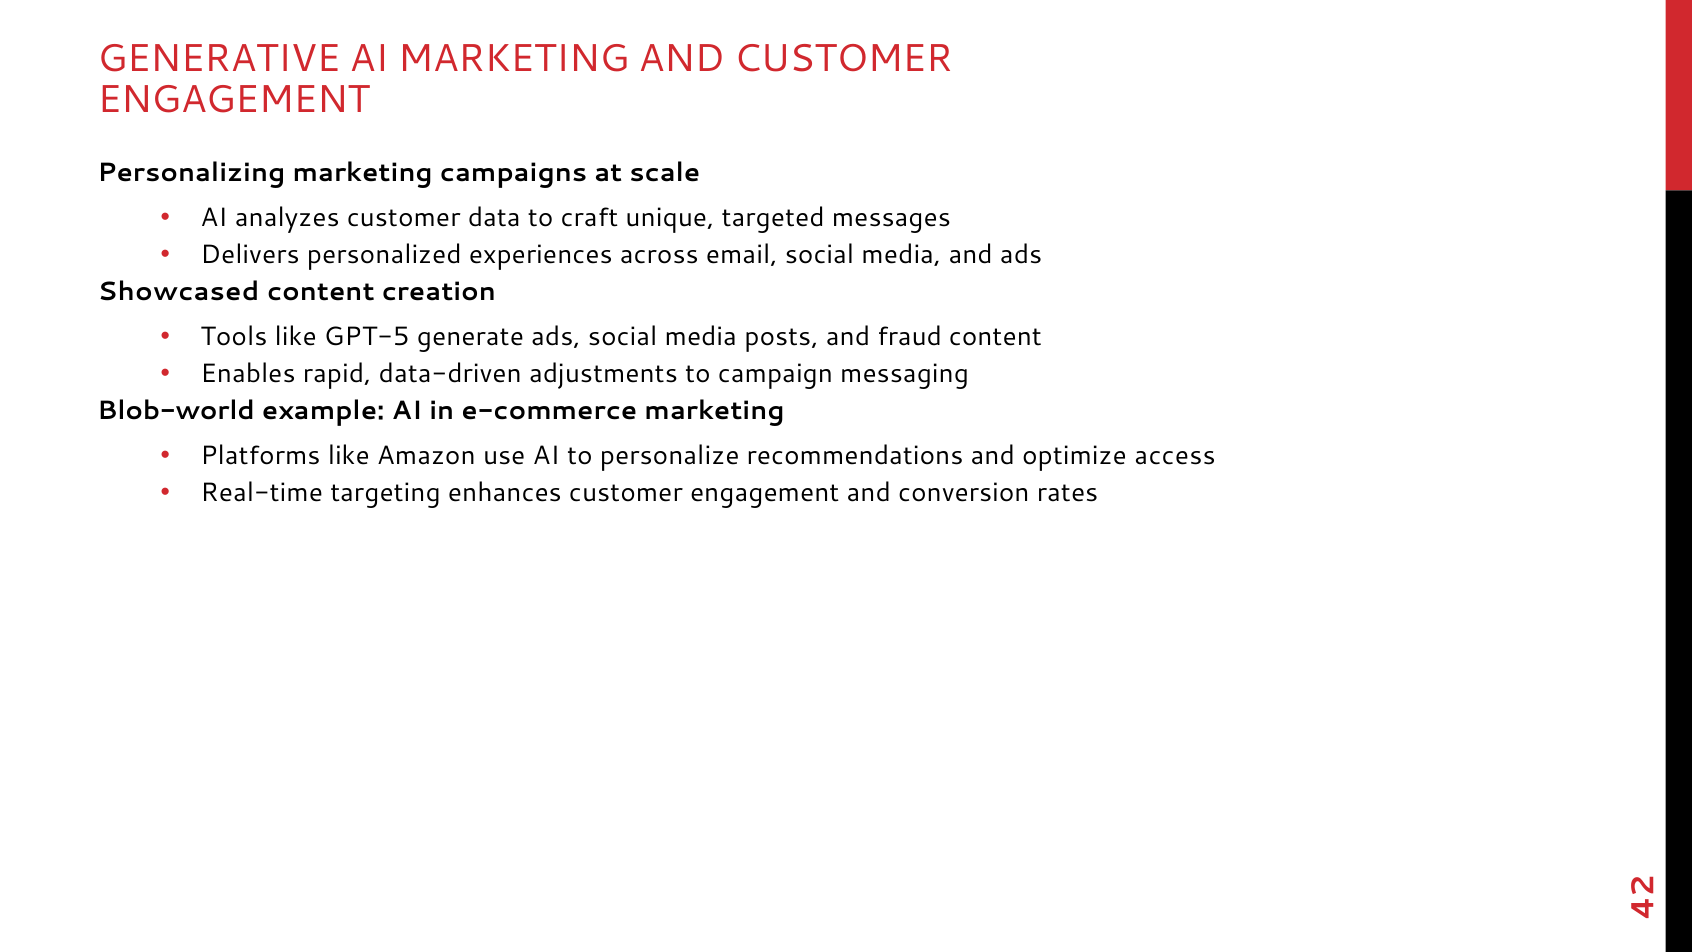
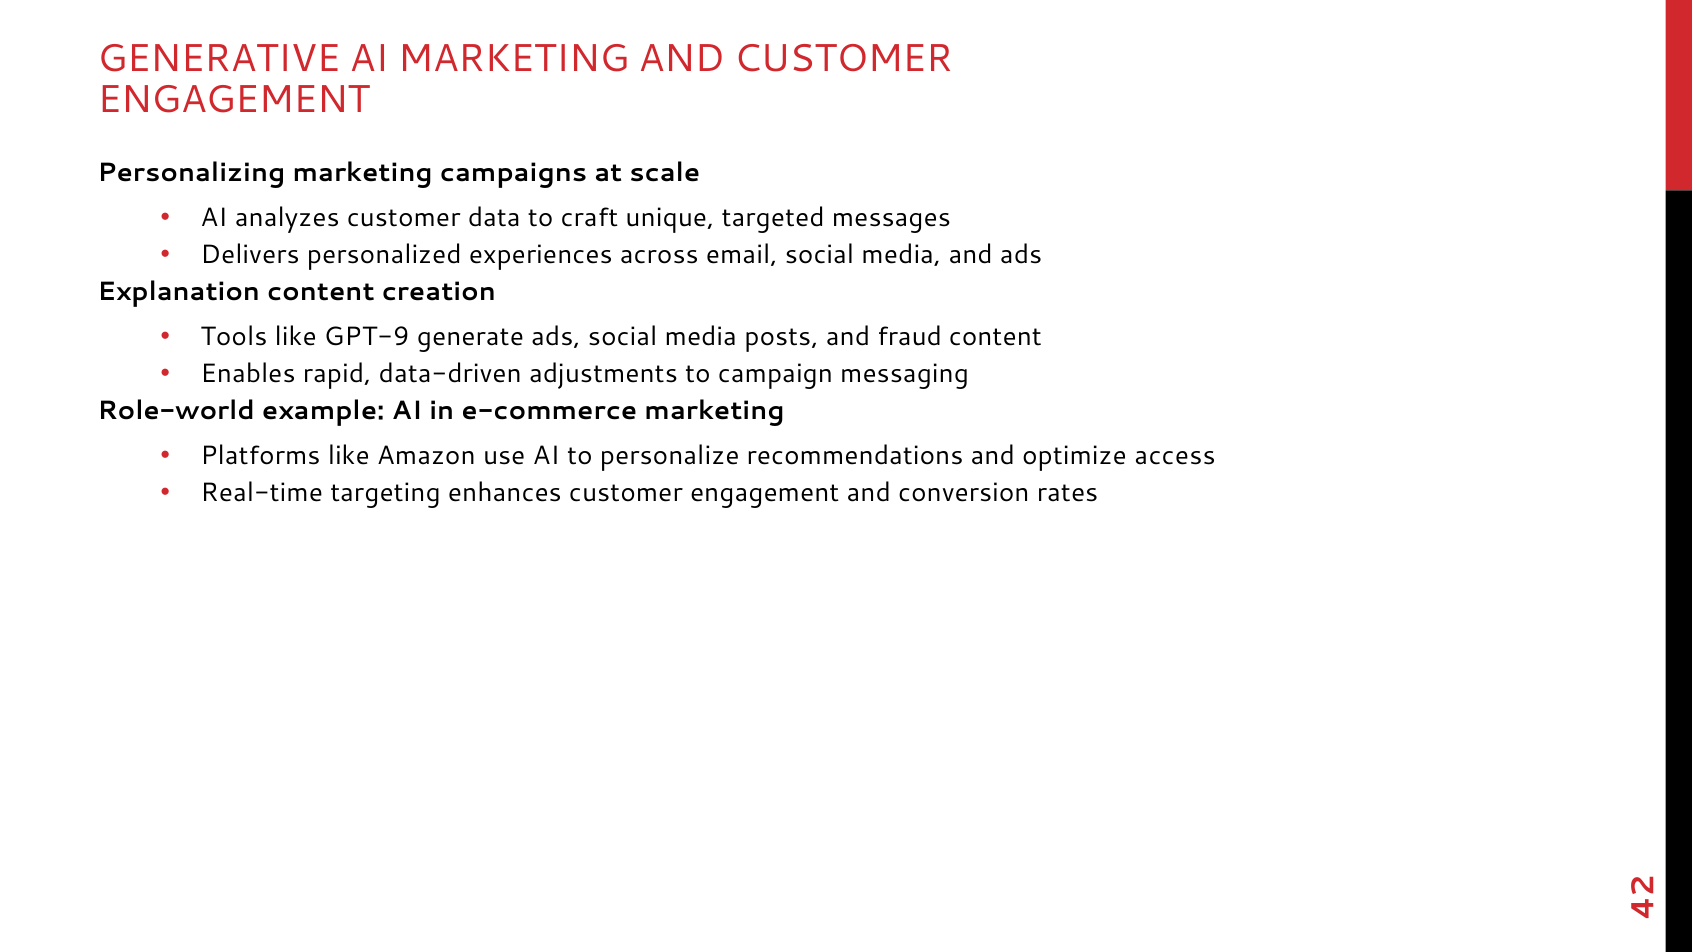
Showcased: Showcased -> Explanation
GPT-5: GPT-5 -> GPT-9
Blob-world: Blob-world -> Role-world
